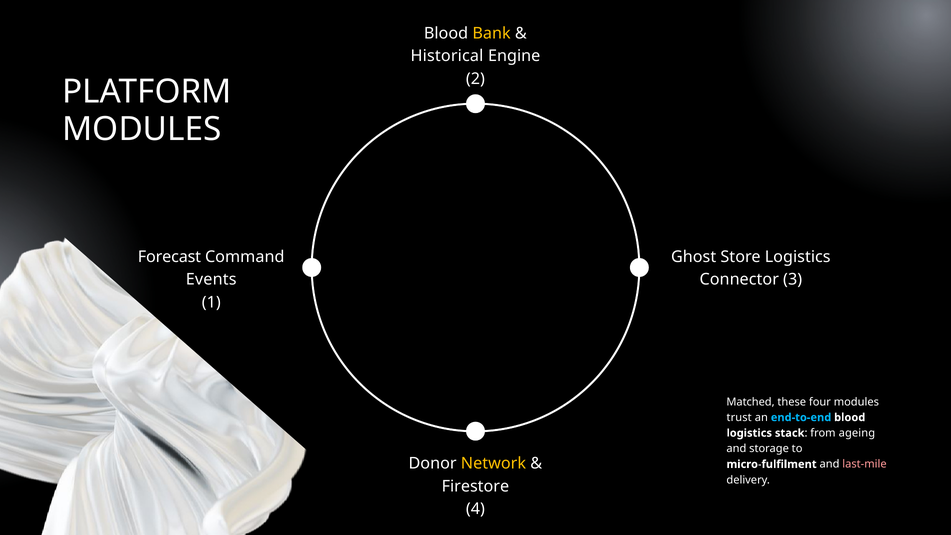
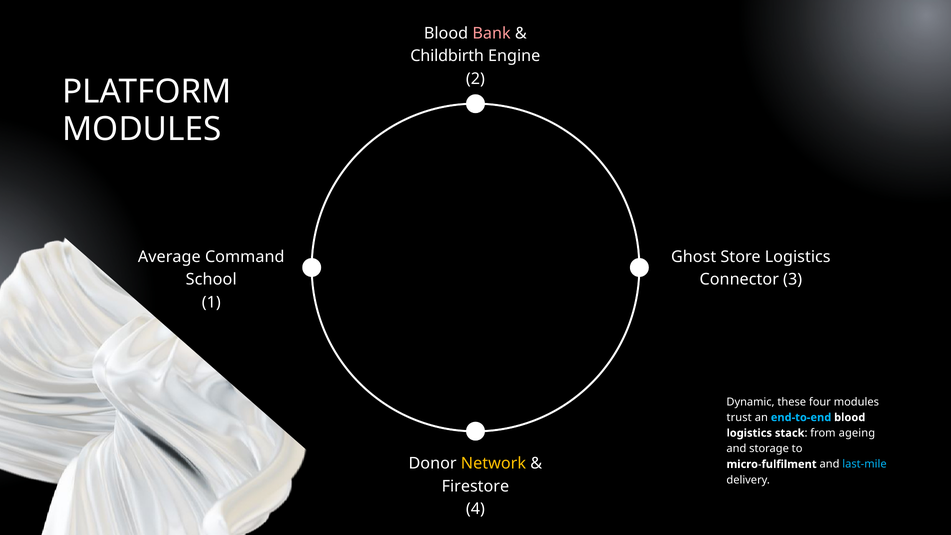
Bank colour: yellow -> pink
Historical: Historical -> Childbirth
Forecast: Forecast -> Average
Events: Events -> School
Matched: Matched -> Dynamic
last‑mile colour: pink -> light blue
